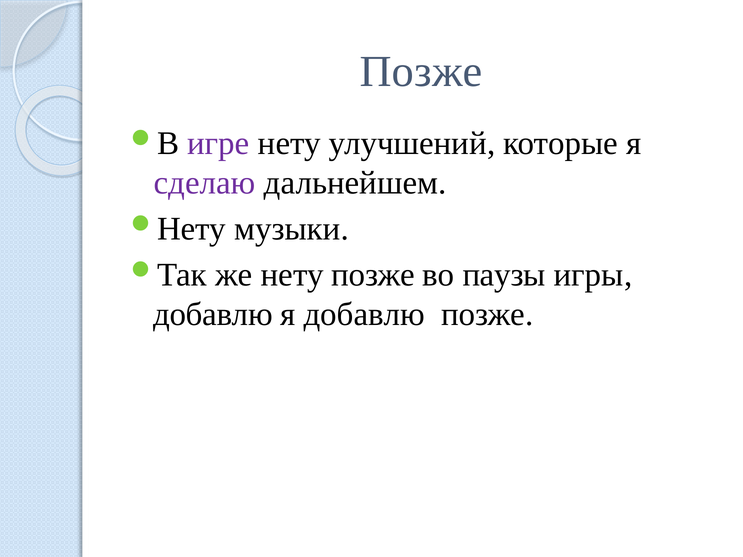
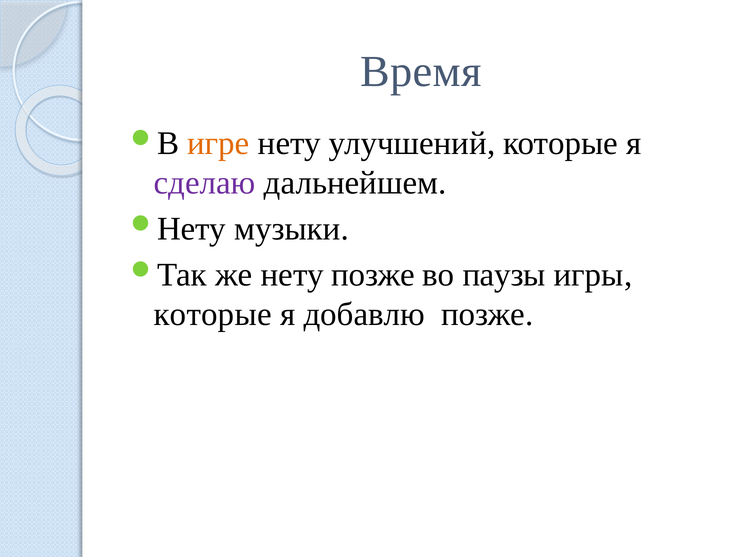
Позже at (421, 72): Позже -> Время
игре colour: purple -> orange
добавлю at (213, 314): добавлю -> которые
